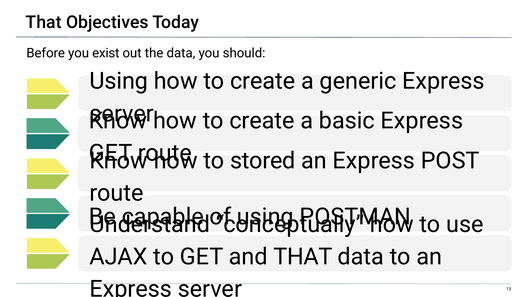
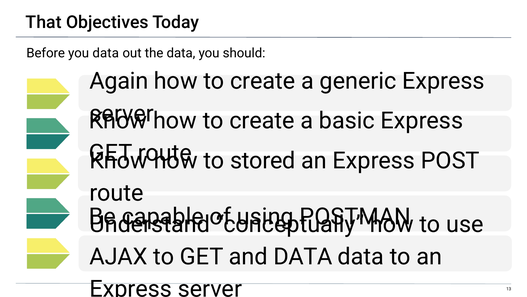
you exist: exist -> data
Using at (119, 81): Using -> Again
and THAT: THAT -> DATA
